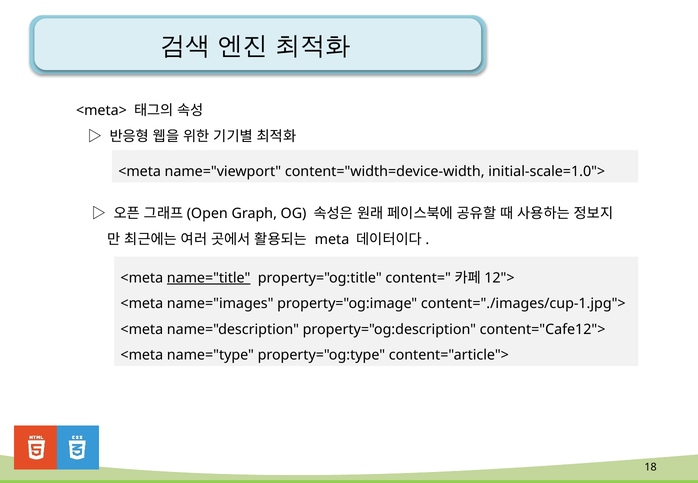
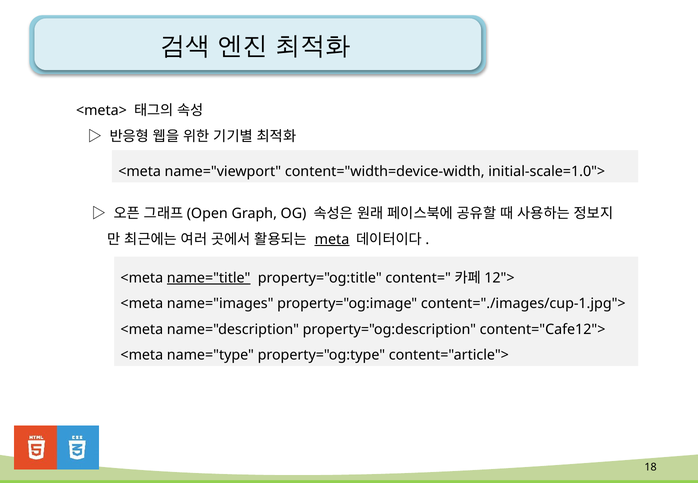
meta underline: none -> present
